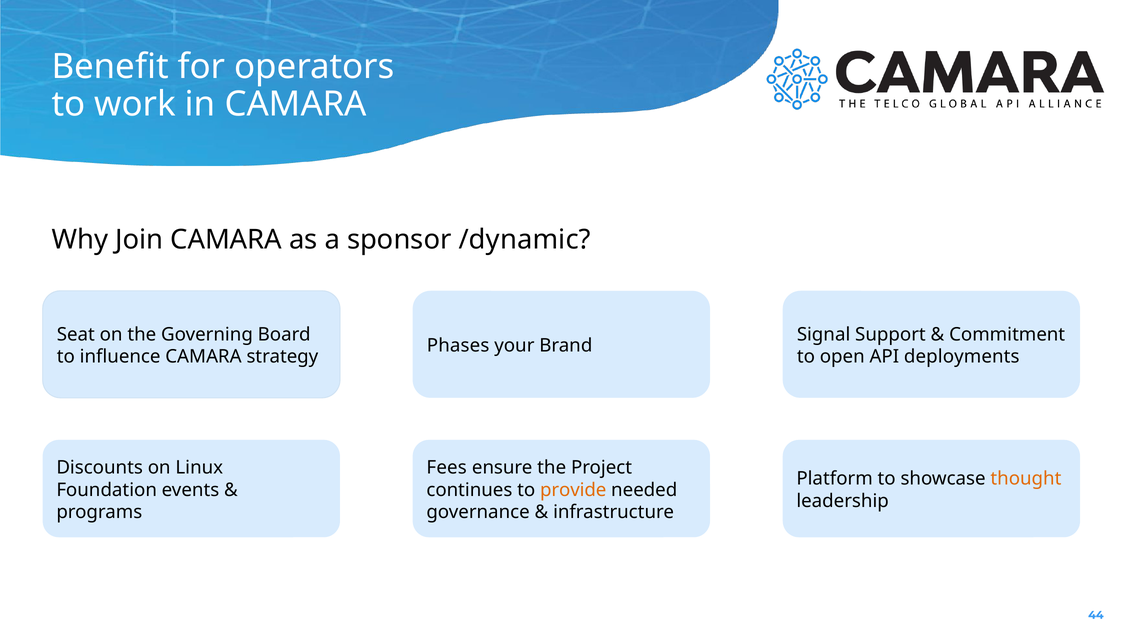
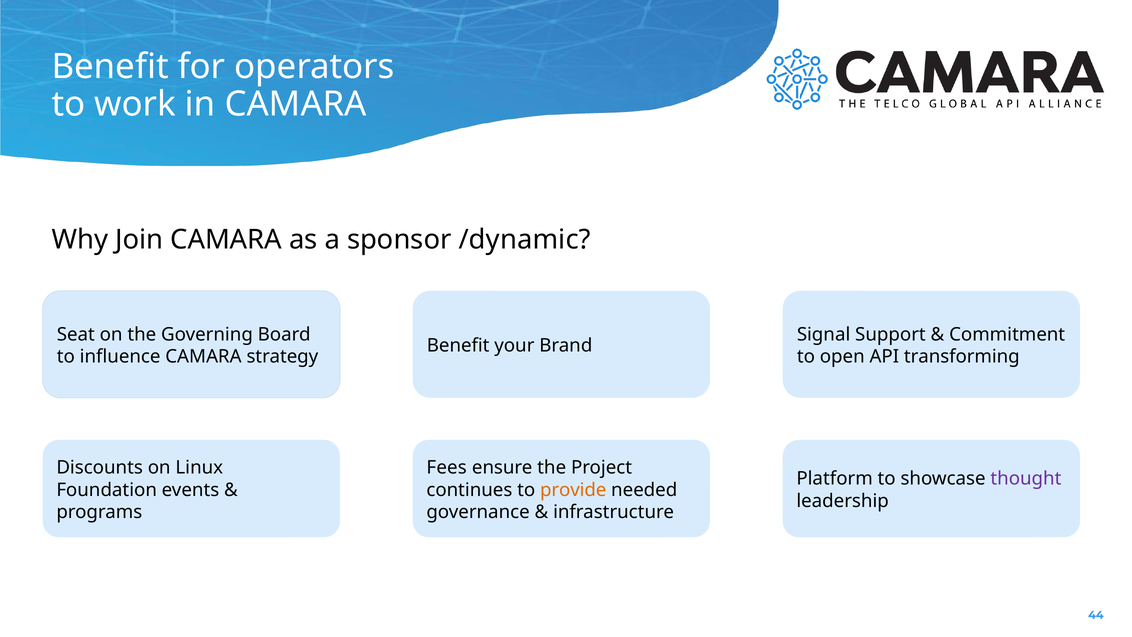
Phases at (458, 346): Phases -> Benefit
deployments: deployments -> transforming
thought colour: orange -> purple
